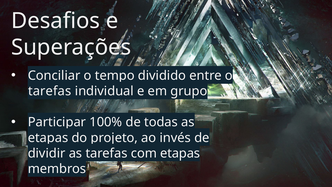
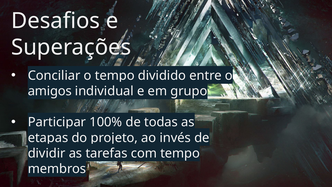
tarefas at (50, 91): tarefas -> amigos
com etapas: etapas -> tempo
